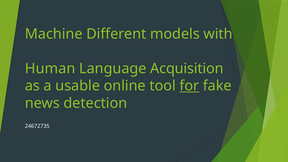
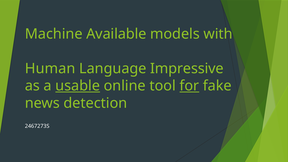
Different: Different -> Available
Acquisition: Acquisition -> Impressive
usable underline: none -> present
